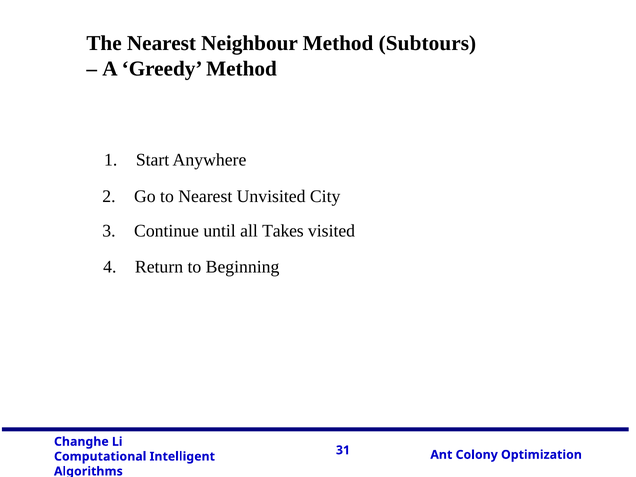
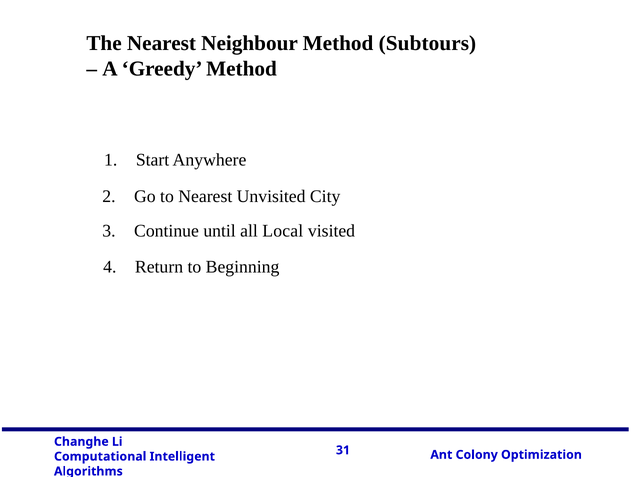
Takes: Takes -> Local
